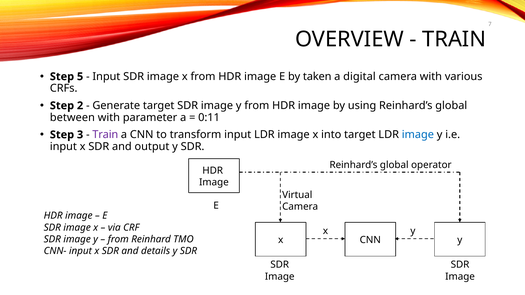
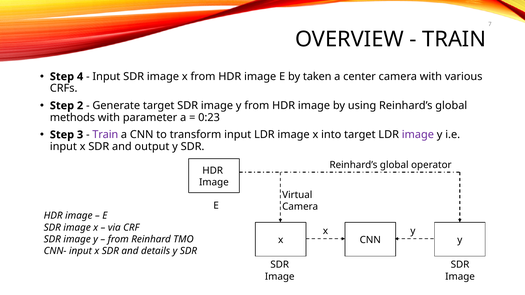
5: 5 -> 4
digital: digital -> center
between: between -> methods
0:11: 0:11 -> 0:23
image at (418, 135) colour: blue -> purple
